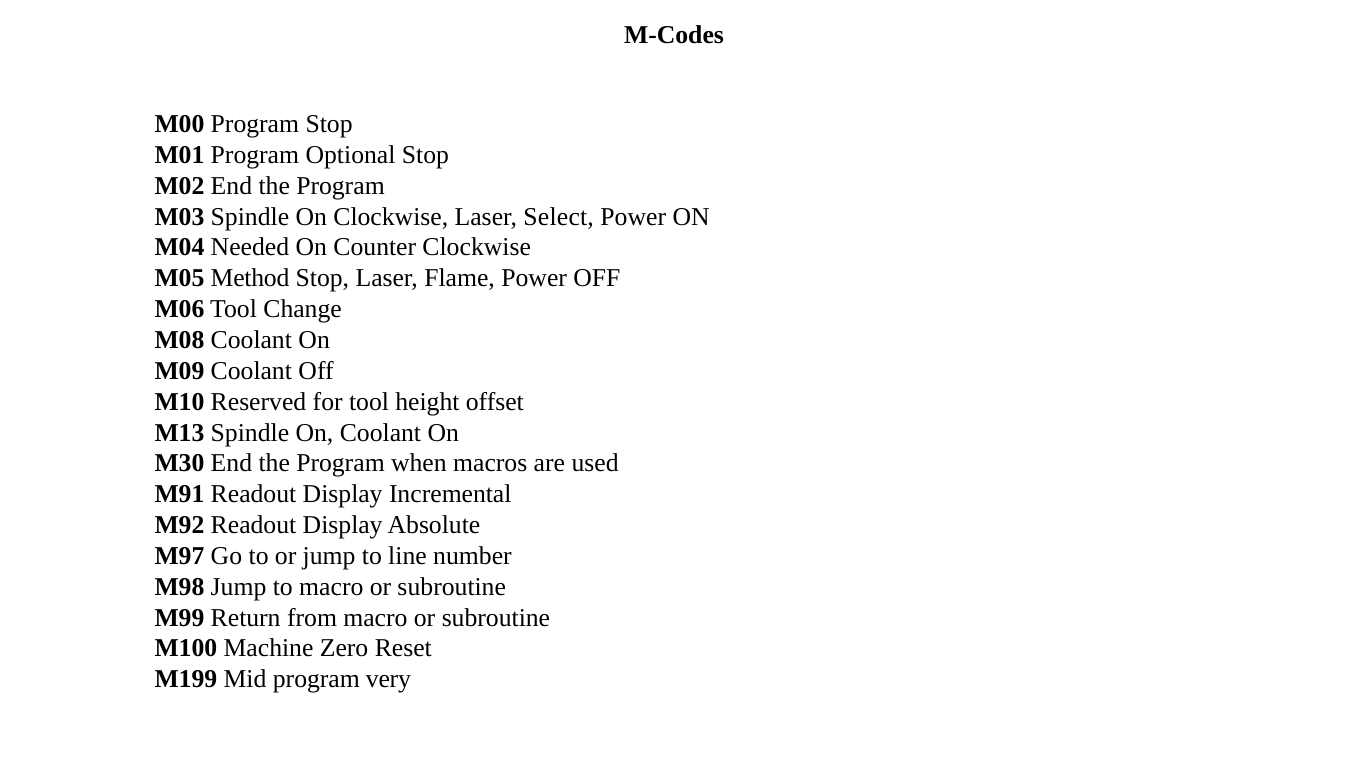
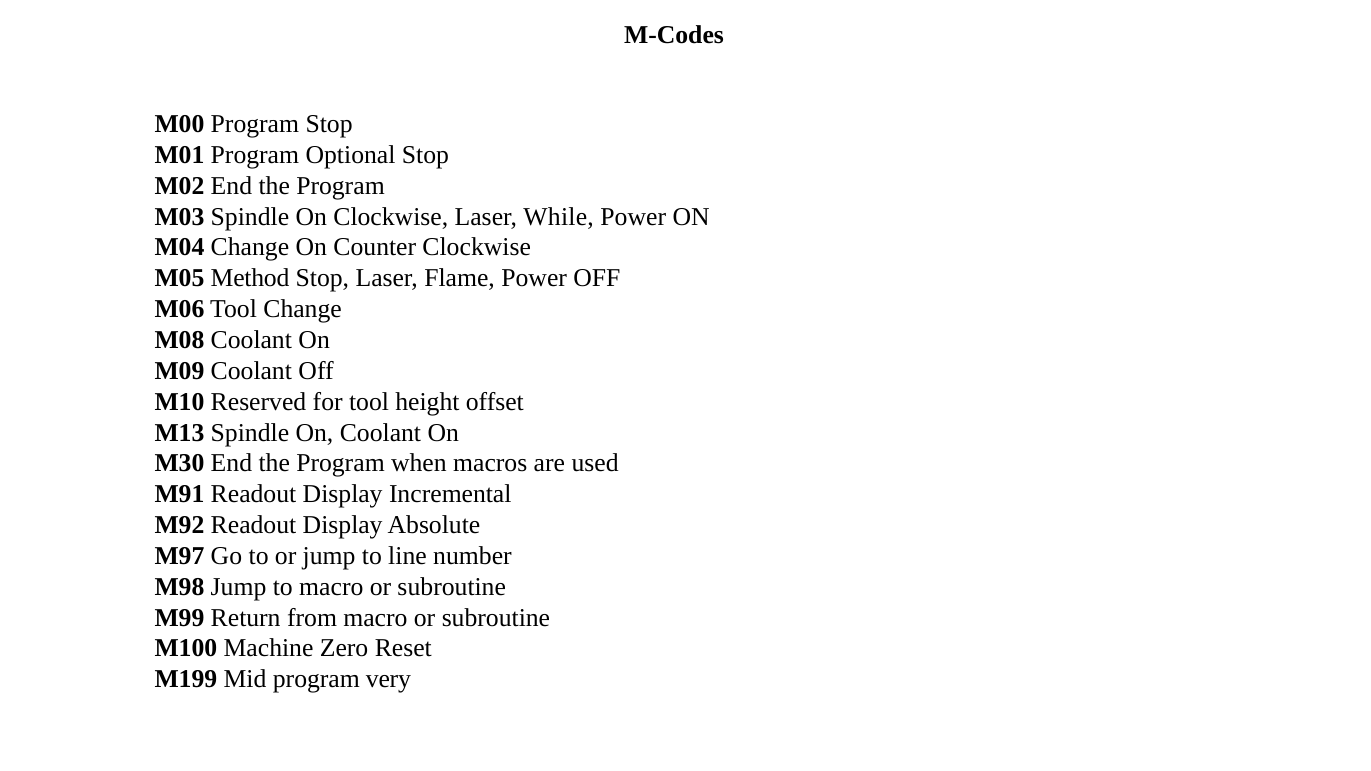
Select: Select -> While
M04 Needed: Needed -> Change
